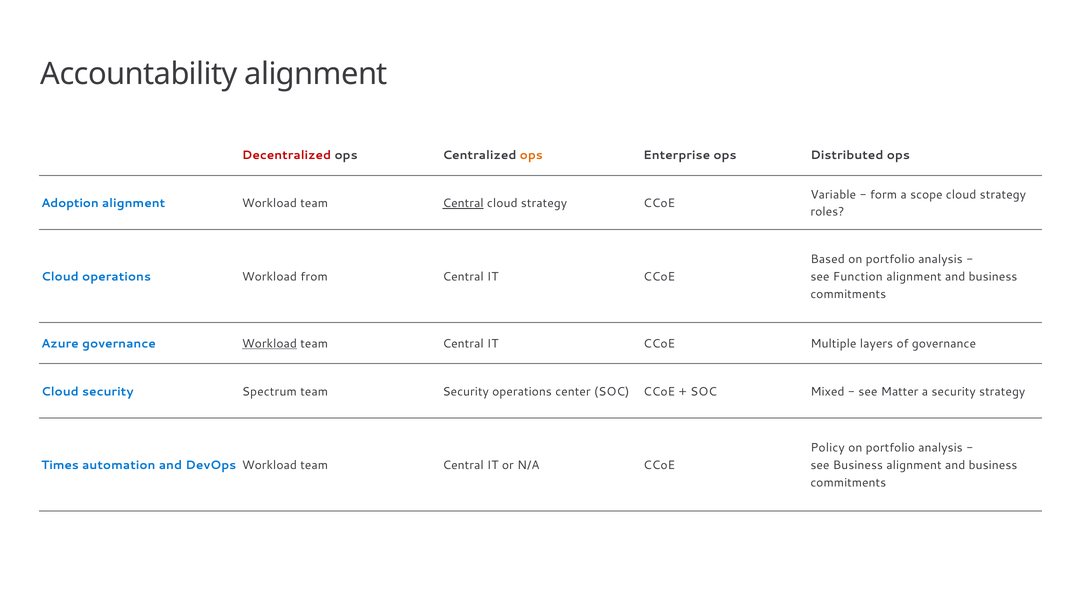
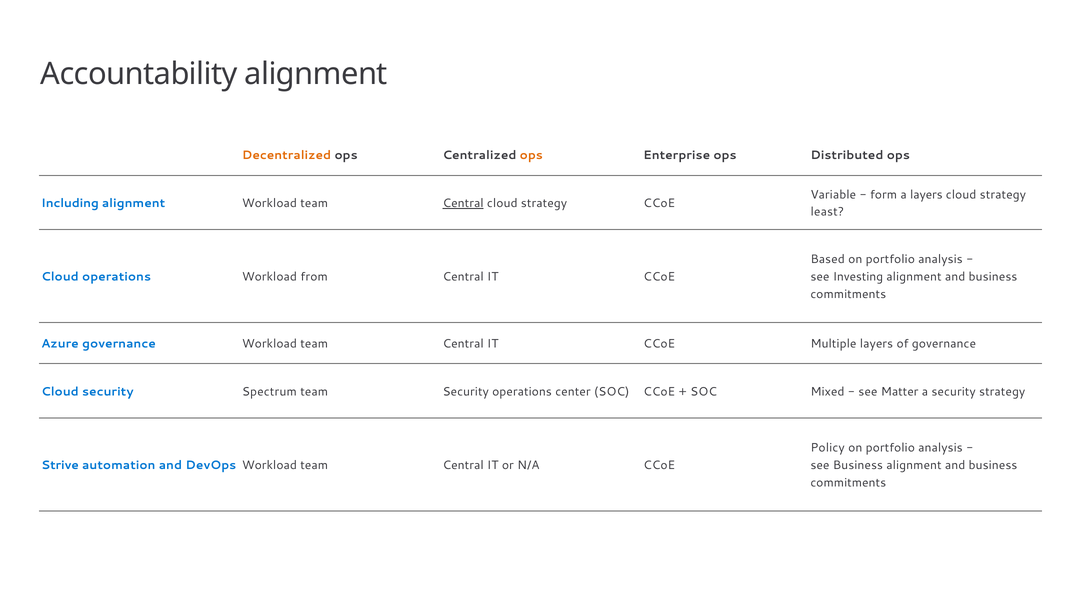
Decentralized colour: red -> orange
a scope: scope -> layers
Adoption: Adoption -> Including
roles: roles -> least
Function: Function -> Investing
Workload at (269, 344) underline: present -> none
Times: Times -> Strive
